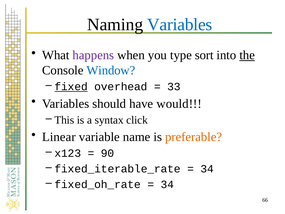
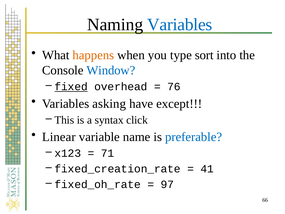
happens colour: purple -> orange
the underline: present -> none
33: 33 -> 76
should: should -> asking
would: would -> except
preferable colour: orange -> blue
90: 90 -> 71
fixed_iterable_rate: fixed_iterable_rate -> fixed_creation_rate
34 at (207, 169): 34 -> 41
34 at (167, 184): 34 -> 97
